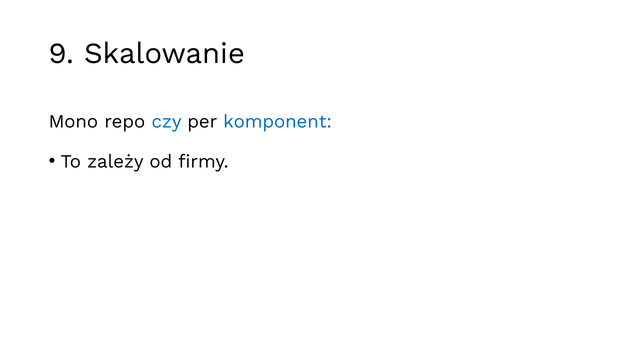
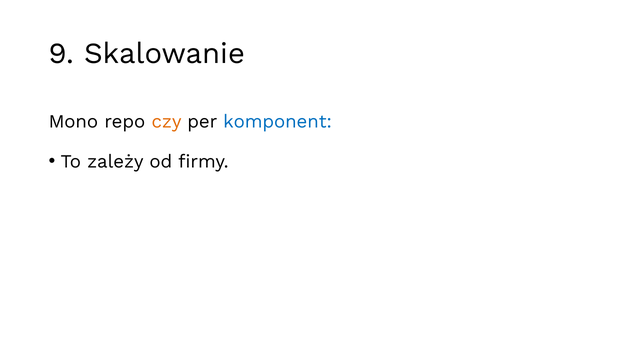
czy colour: blue -> orange
